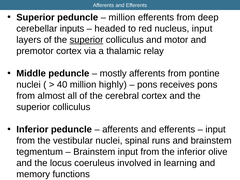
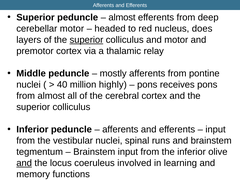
million at (122, 17): million -> almost
cerebellar inputs: inputs -> motor
nucleus input: input -> does
and at (24, 163) underline: none -> present
